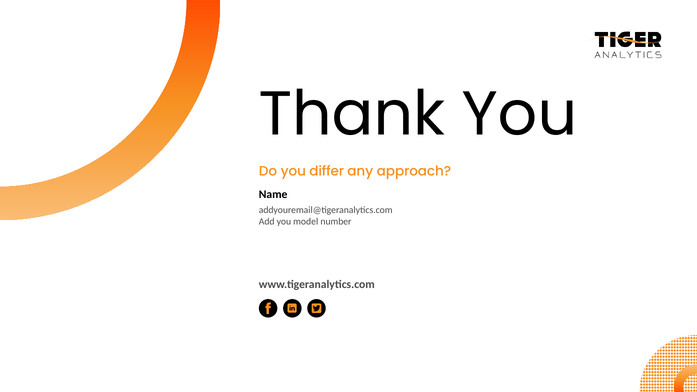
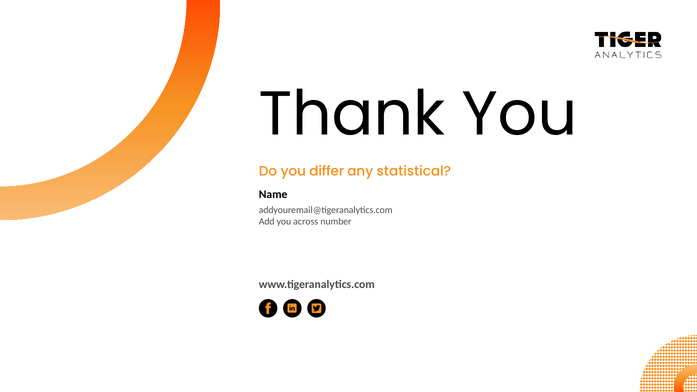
approach: approach -> statistical
model: model -> across
